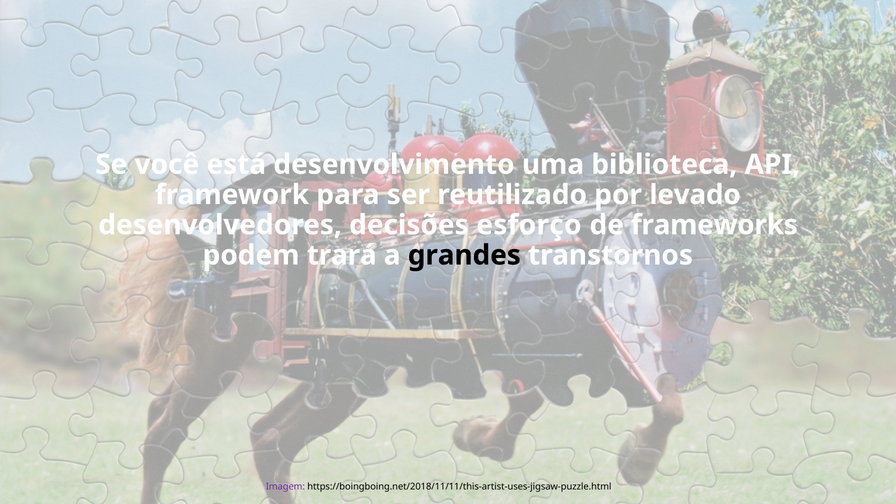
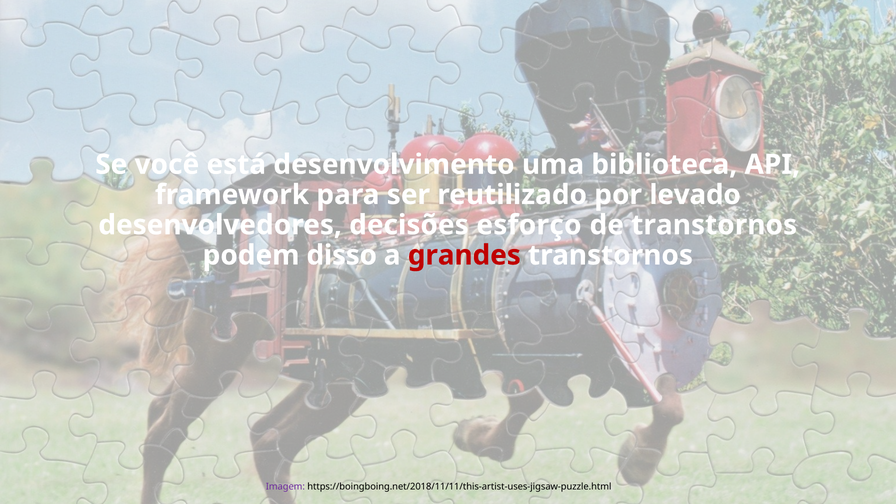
de frameworks: frameworks -> transtornos
trará: trará -> disso
grandes colour: black -> red
